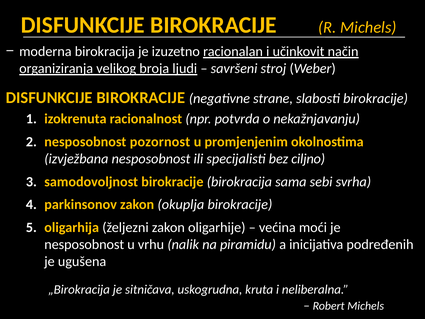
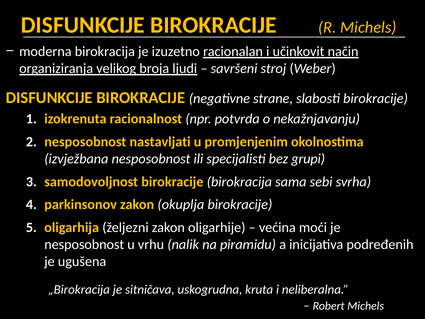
pozornost: pozornost -> nastavljati
ciljno: ciljno -> grupi
